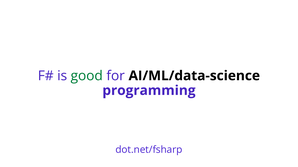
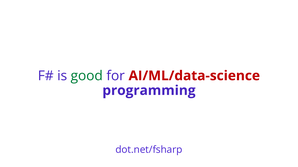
AI/ML/data-science colour: black -> red
